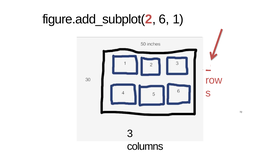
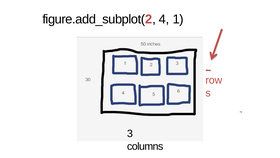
6: 6 -> 4
